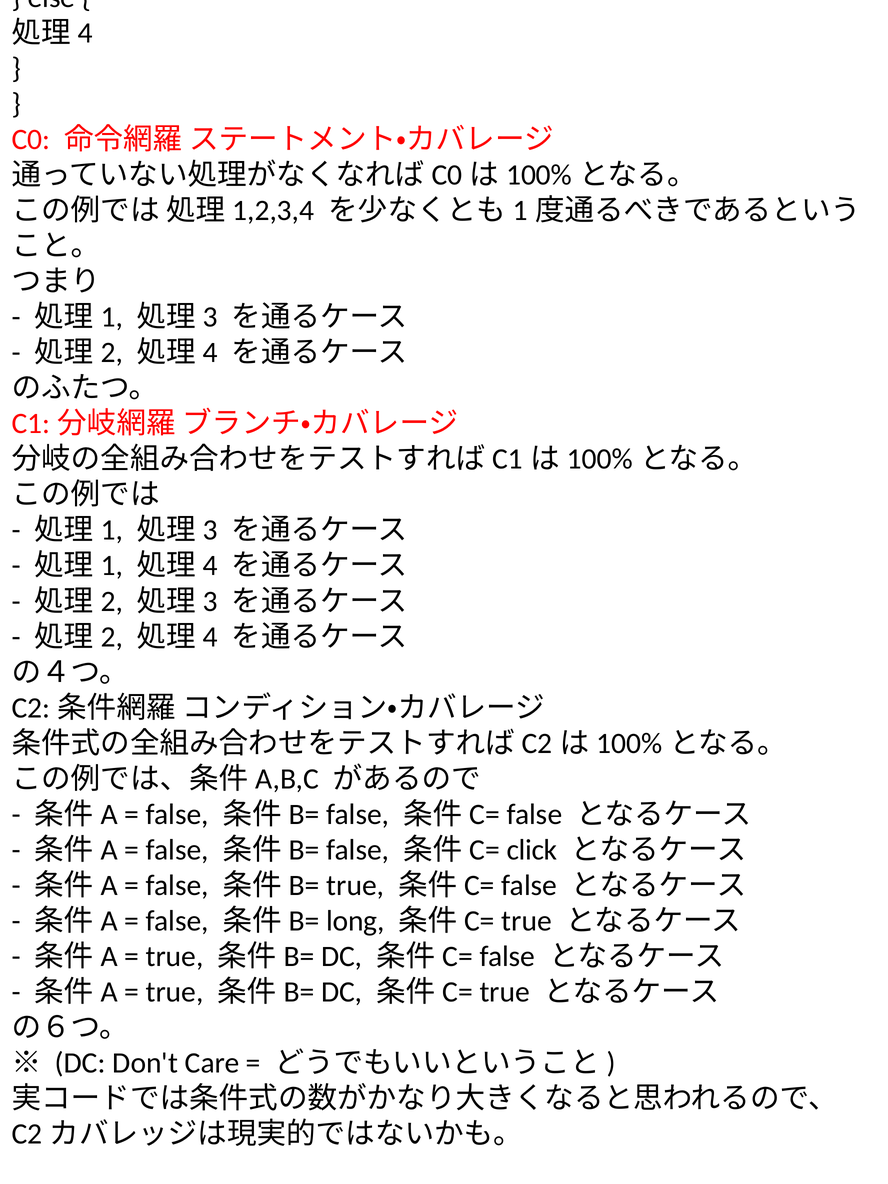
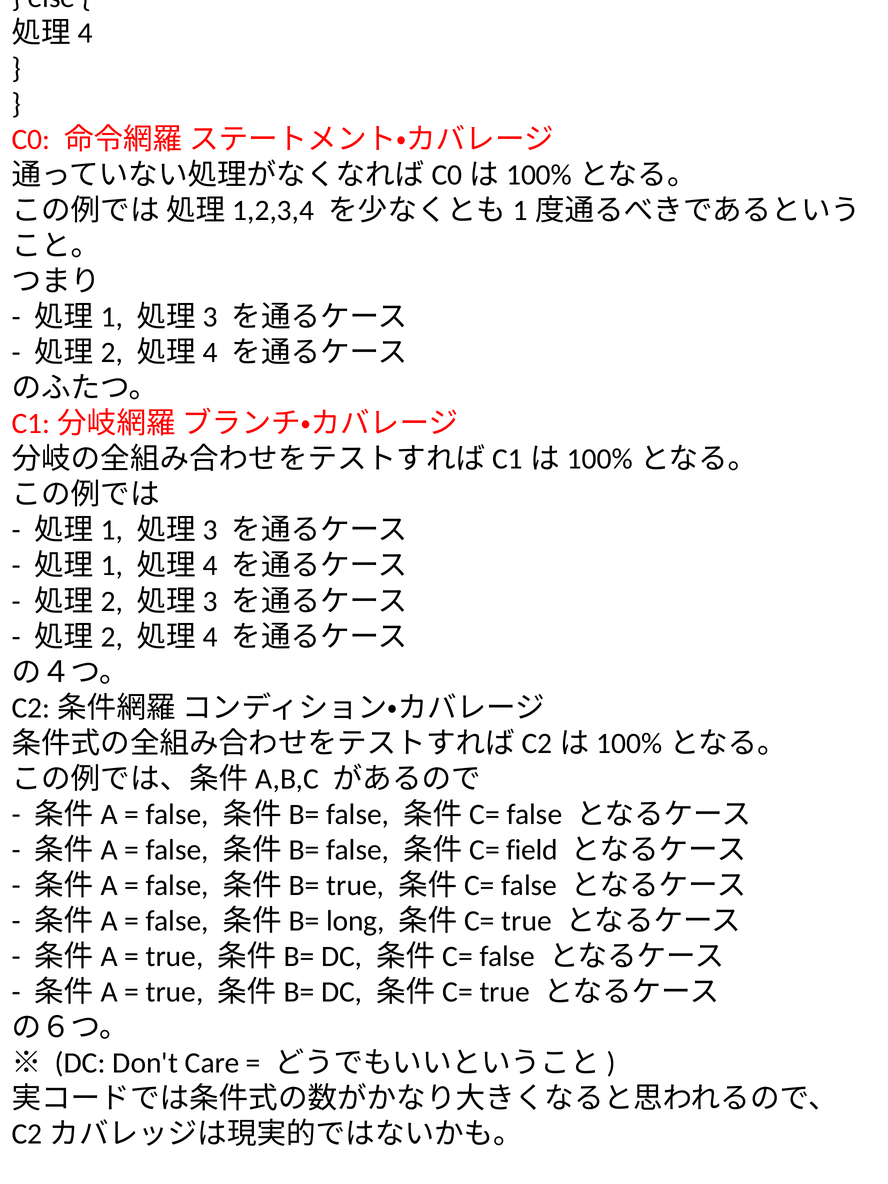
click: click -> field
